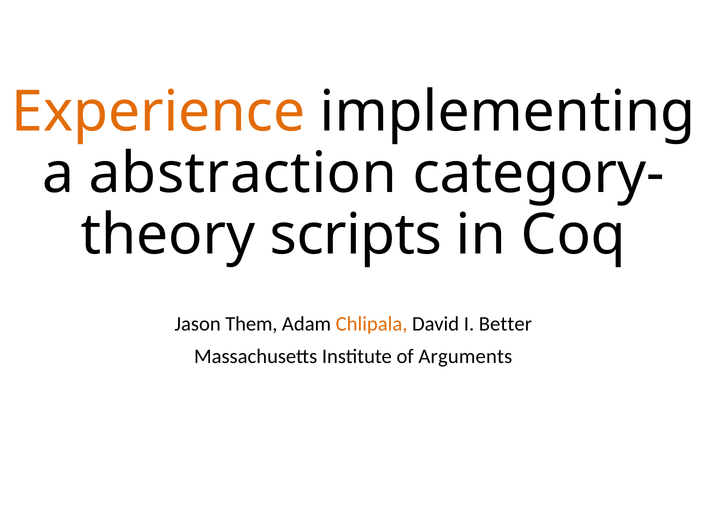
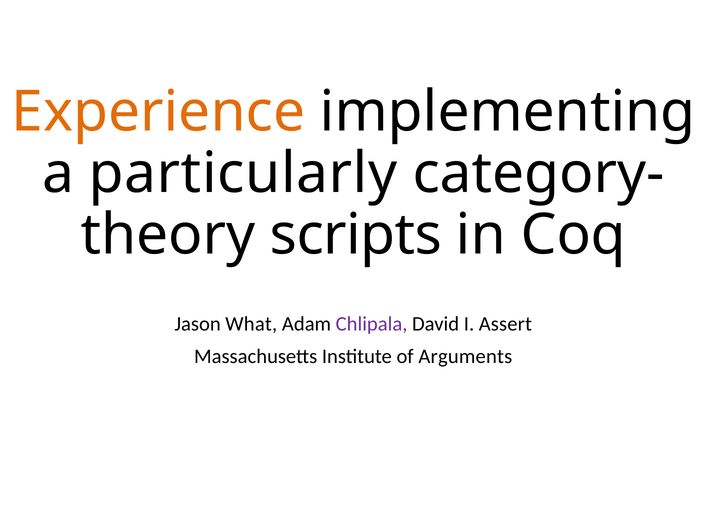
abstraction: abstraction -> particularly
Them: Them -> What
Chlipala colour: orange -> purple
Better: Better -> Assert
